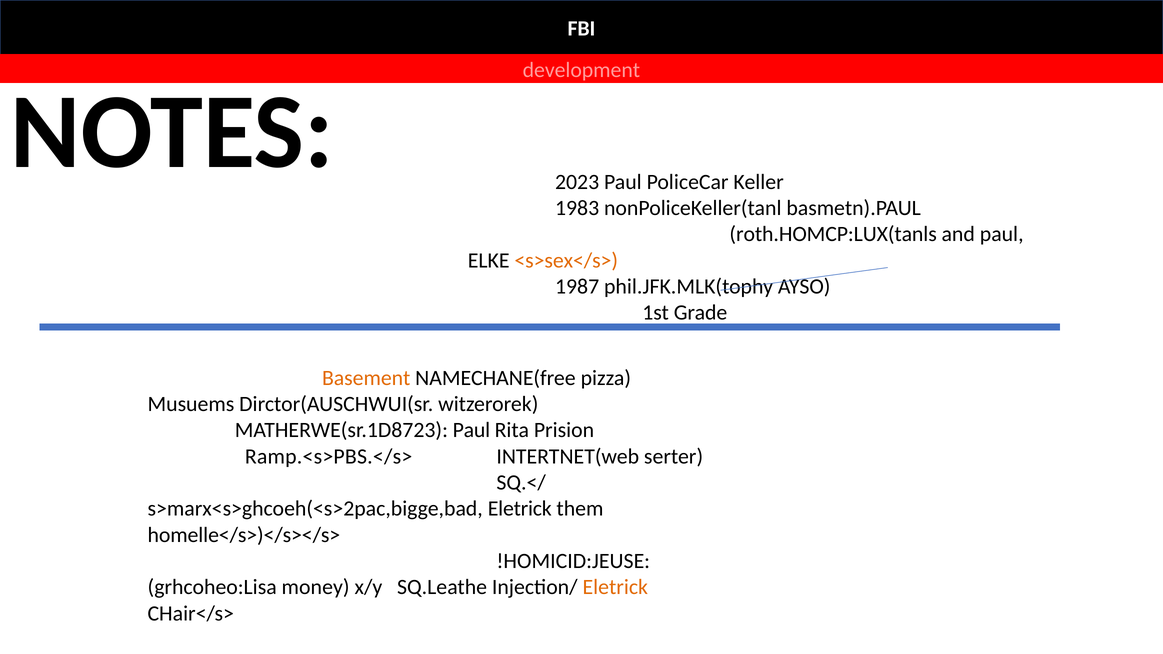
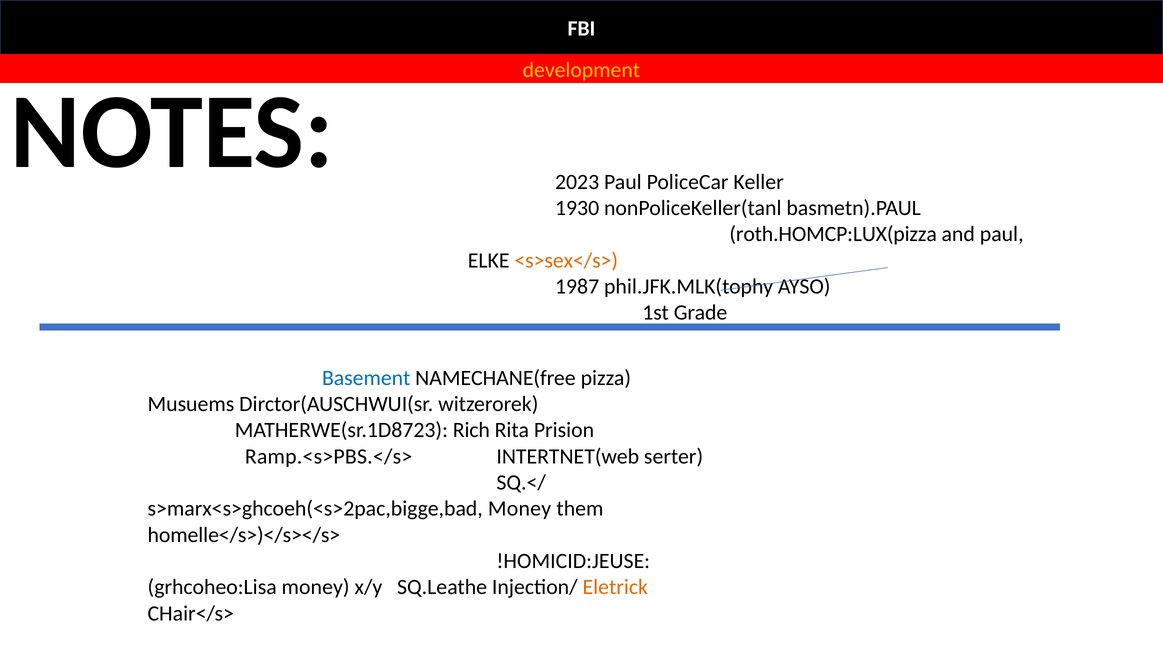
development colour: pink -> yellow
1983: 1983 -> 1930
roth.HOMCP:LUX(tanls: roth.HOMCP:LUX(tanls -> roth.HOMCP:LUX(pizza
Basement colour: orange -> blue
MATHERWE(sr.1D8723 Paul: Paul -> Rich
Eletrick at (520, 509): Eletrick -> Money
